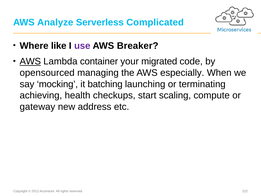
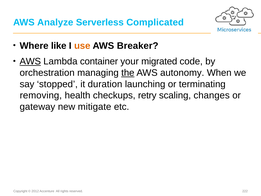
use colour: purple -> orange
opensourced: opensourced -> orchestration
the underline: none -> present
especially: especially -> autonomy
mocking: mocking -> stopped
batching: batching -> duration
achieving: achieving -> removing
start: start -> retry
compute: compute -> changes
address: address -> mitigate
